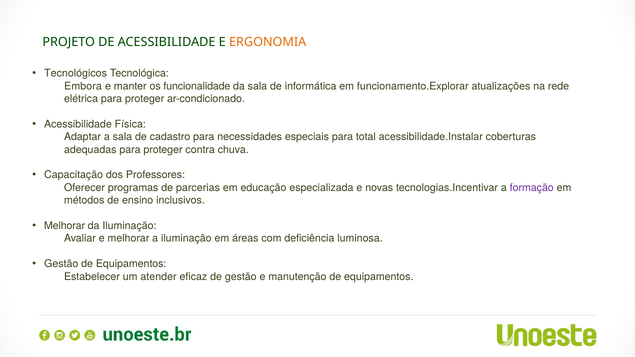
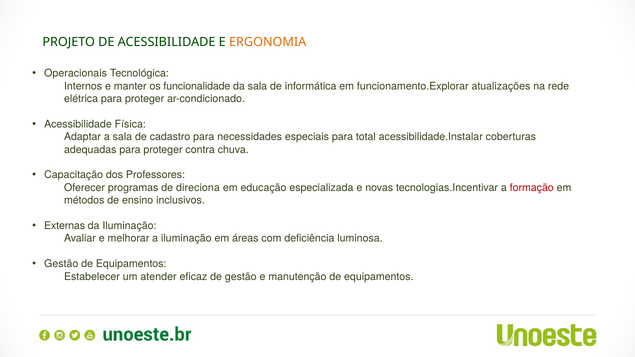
Tecnológicos: Tecnológicos -> Operacionais
Embora: Embora -> Internos
parcerias: parcerias -> direciona
formação colour: purple -> red
Melhorar at (65, 226): Melhorar -> Externas
